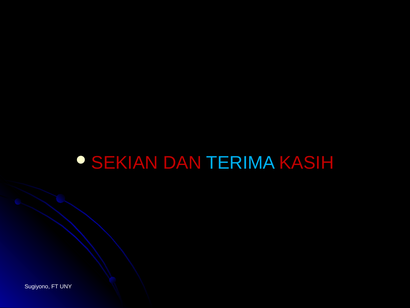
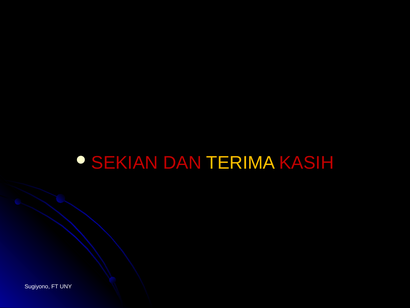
TERIMA colour: light blue -> yellow
